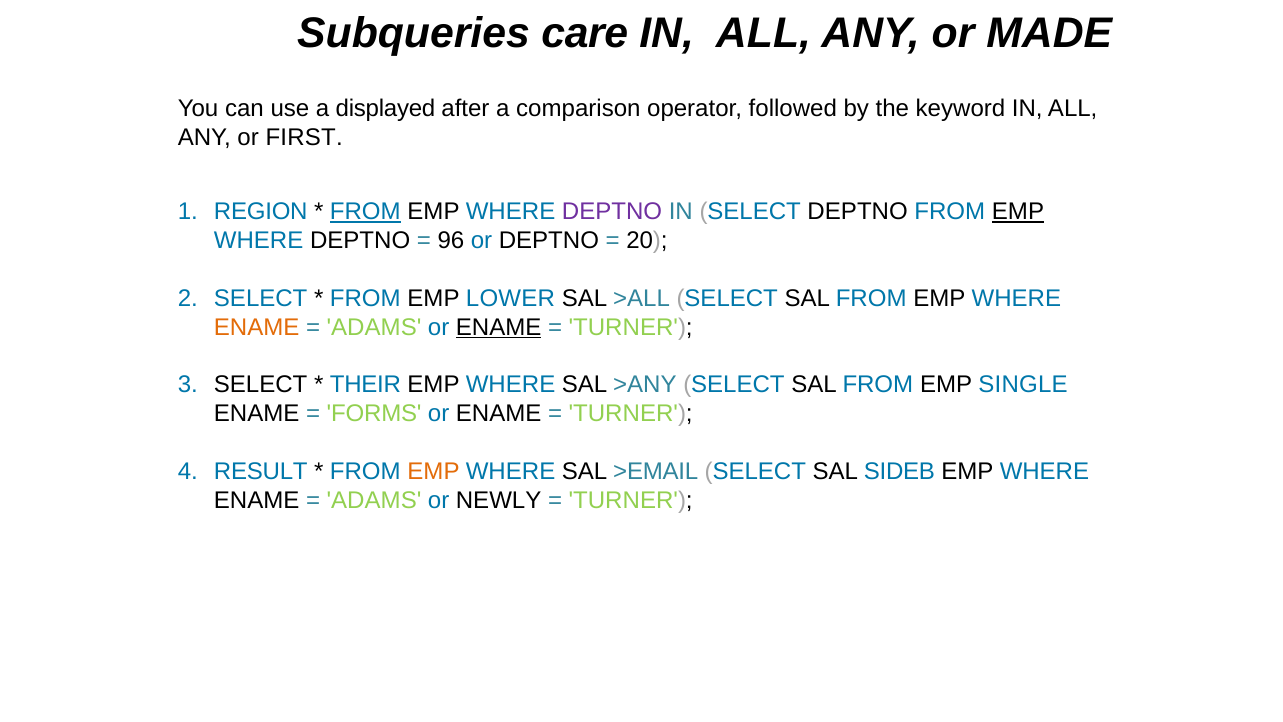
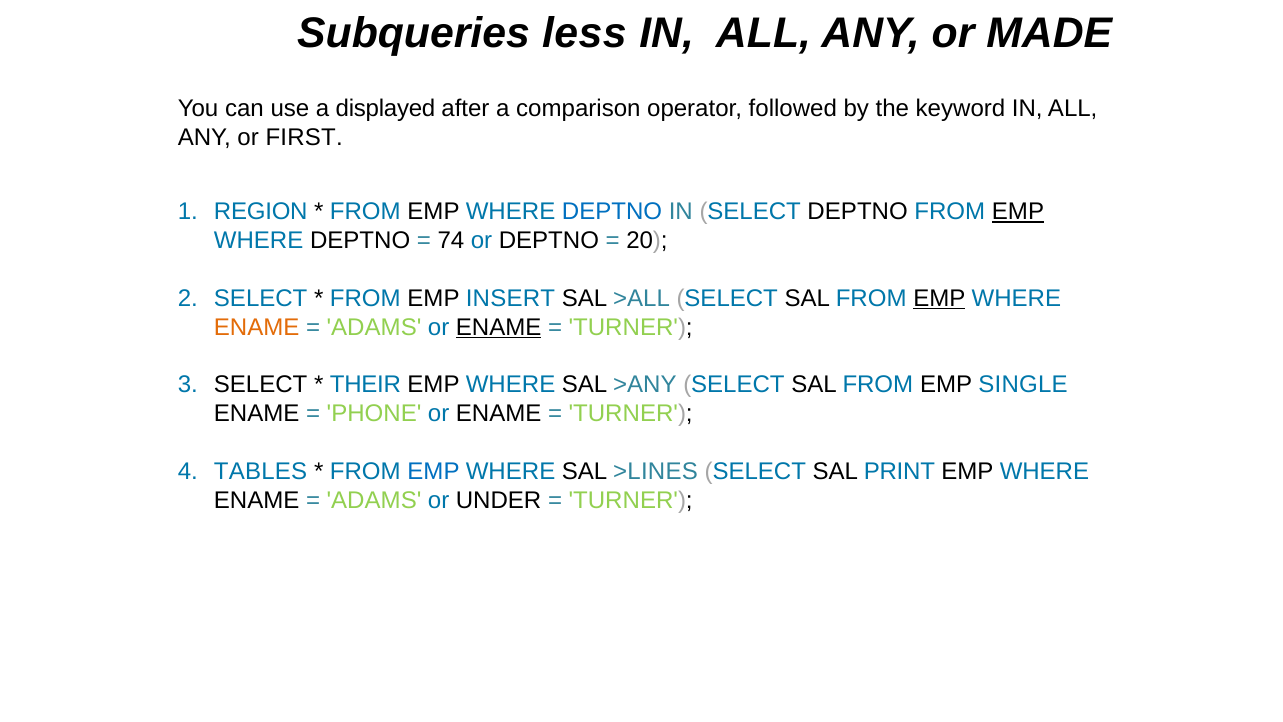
care: care -> less
FROM at (365, 212) underline: present -> none
DEPTNO at (612, 212) colour: purple -> blue
96: 96 -> 74
LOWER: LOWER -> INSERT
EMP at (939, 298) underline: none -> present
FORMS: FORMS -> PHONE
RESULT: RESULT -> TABLES
EMP at (434, 472) colour: orange -> blue
>EMAIL: >EMAIL -> >LINES
SIDEB: SIDEB -> PRINT
NEWLY: NEWLY -> UNDER
